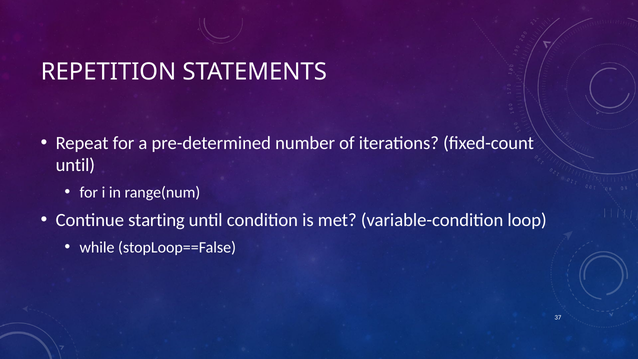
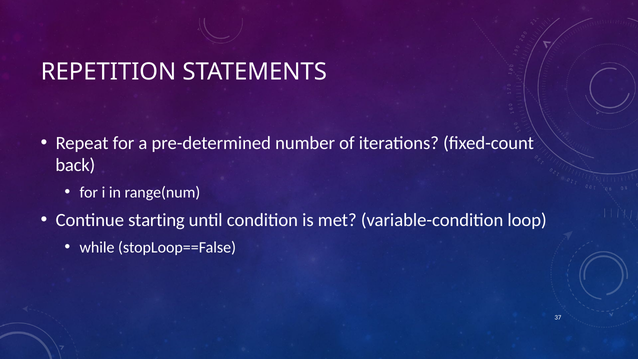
until at (75, 165): until -> back
